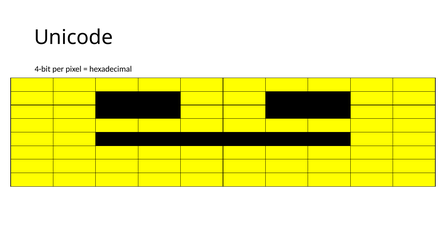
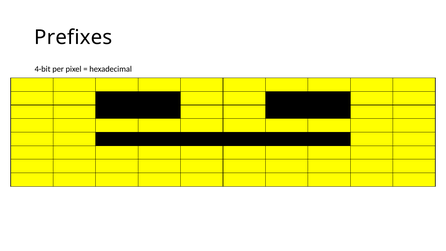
Unicode: Unicode -> Prefixes
